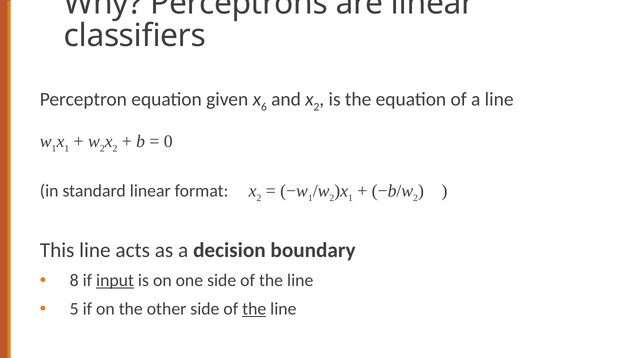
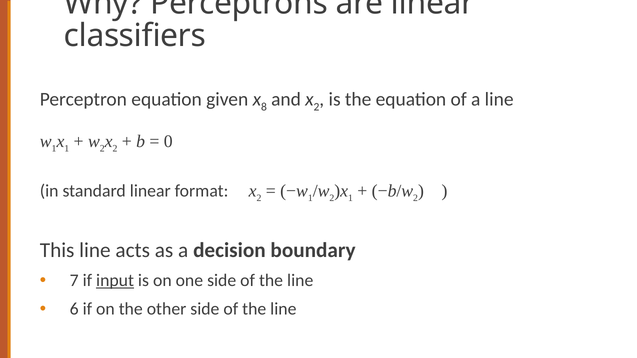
6: 6 -> 8
8: 8 -> 7
5: 5 -> 6
the at (254, 309) underline: present -> none
